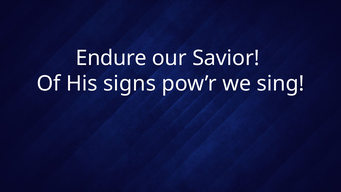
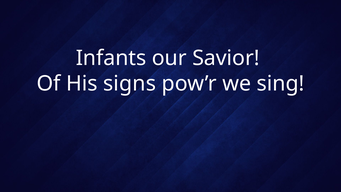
Endure: Endure -> Infants
